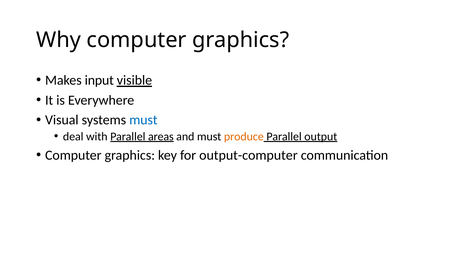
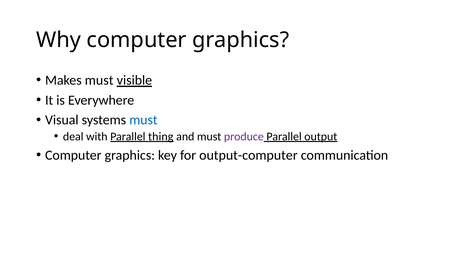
Makes input: input -> must
areas: areas -> thing
produce colour: orange -> purple
